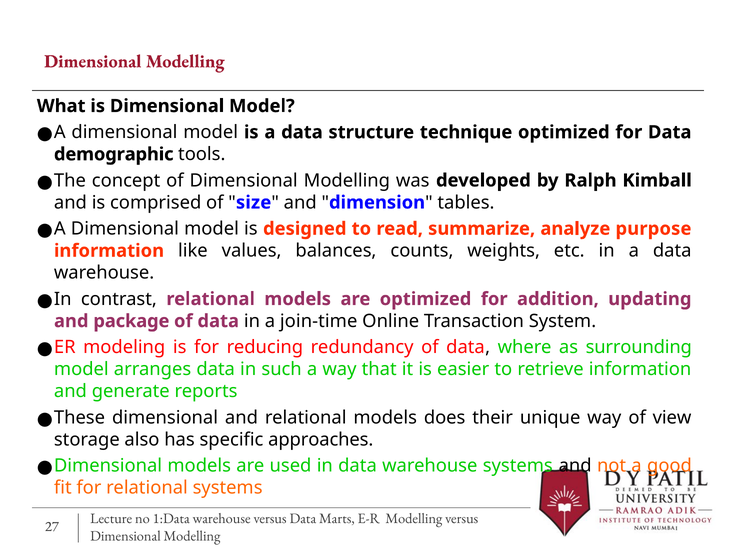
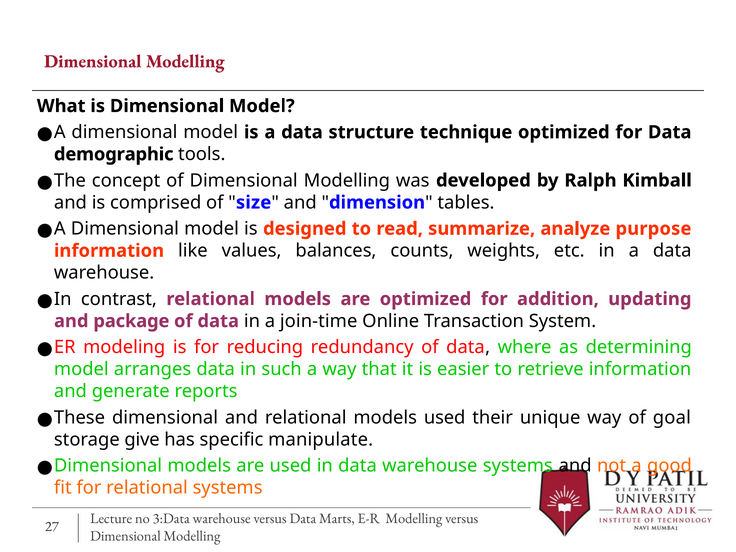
surrounding: surrounding -> determining
models does: does -> used
view: view -> goal
also: also -> give
approaches: approaches -> manipulate
1:Data: 1:Data -> 3:Data
